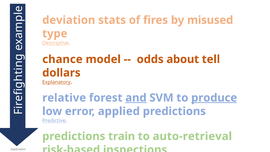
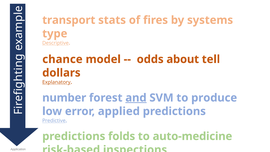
deviation: deviation -> transport
misused: misused -> systems
relative: relative -> number
produce underline: present -> none
train: train -> folds
auto-retrieval: auto-retrieval -> auto-medicine
